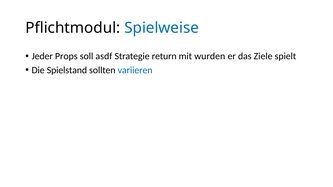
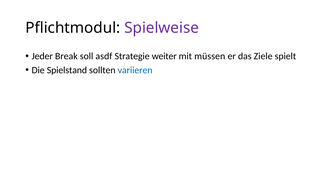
Spielweise colour: blue -> purple
Props: Props -> Break
return: return -> weiter
wurden: wurden -> müssen
